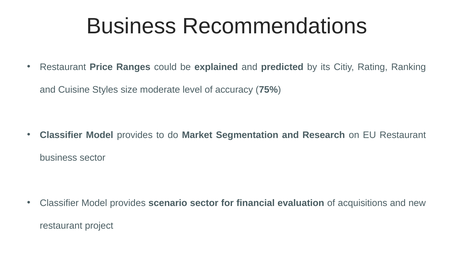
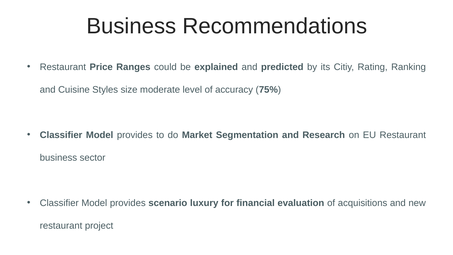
scenario sector: sector -> luxury
